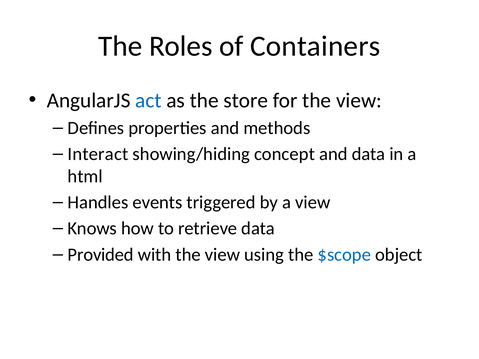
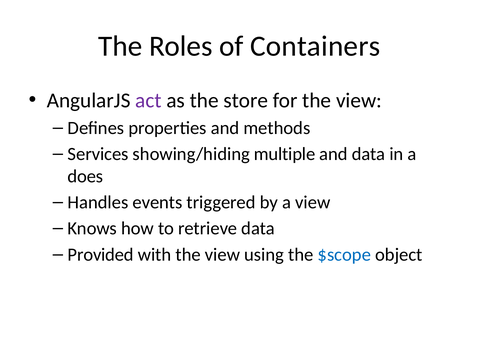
act colour: blue -> purple
Interact: Interact -> Services
concept: concept -> multiple
html: html -> does
